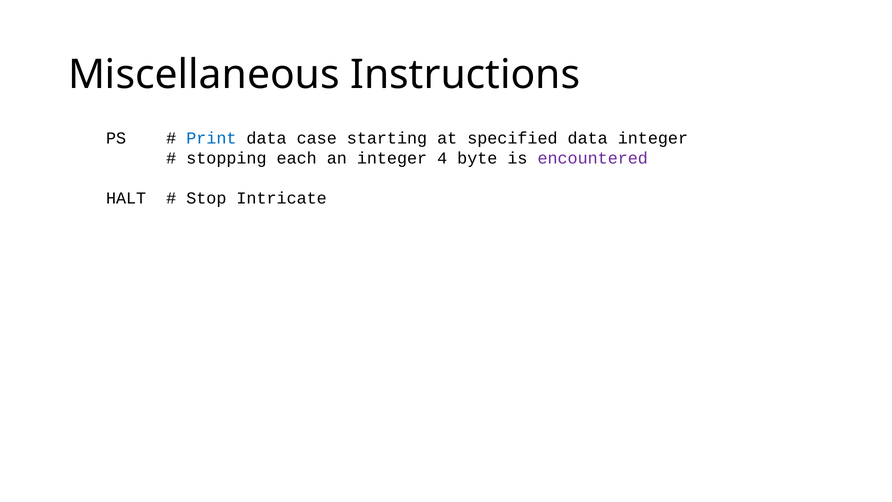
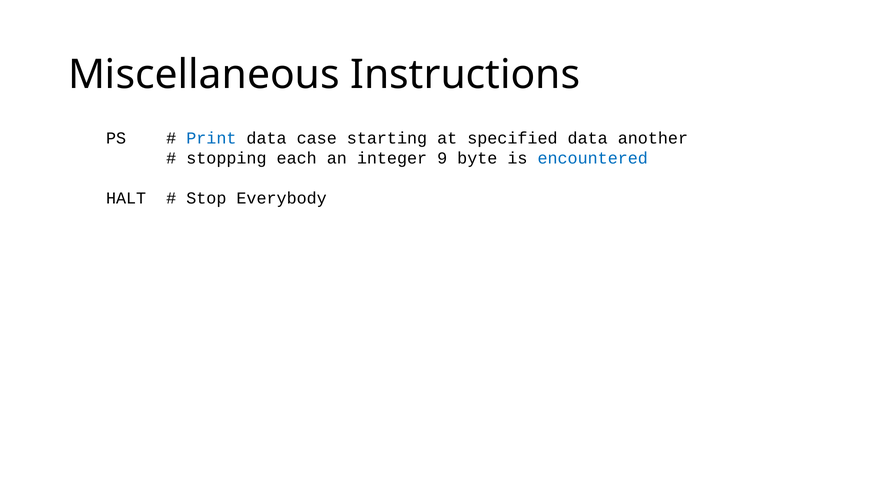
data integer: integer -> another
4: 4 -> 9
encountered colour: purple -> blue
Intricate: Intricate -> Everybody
